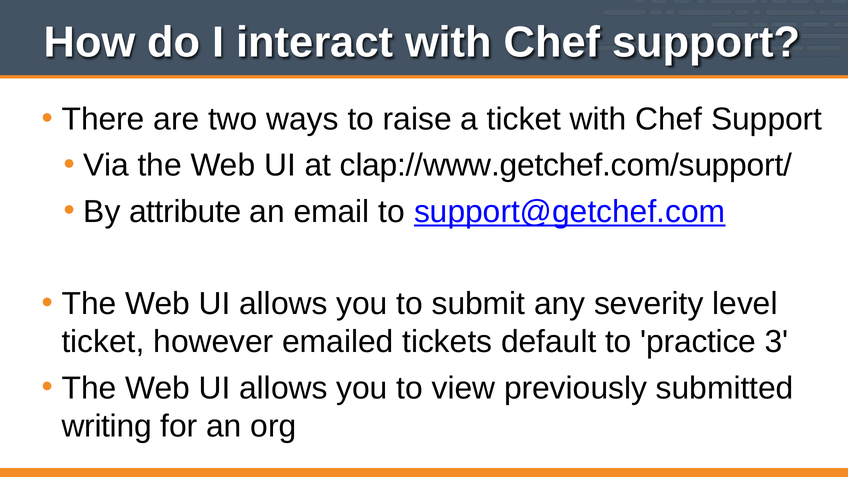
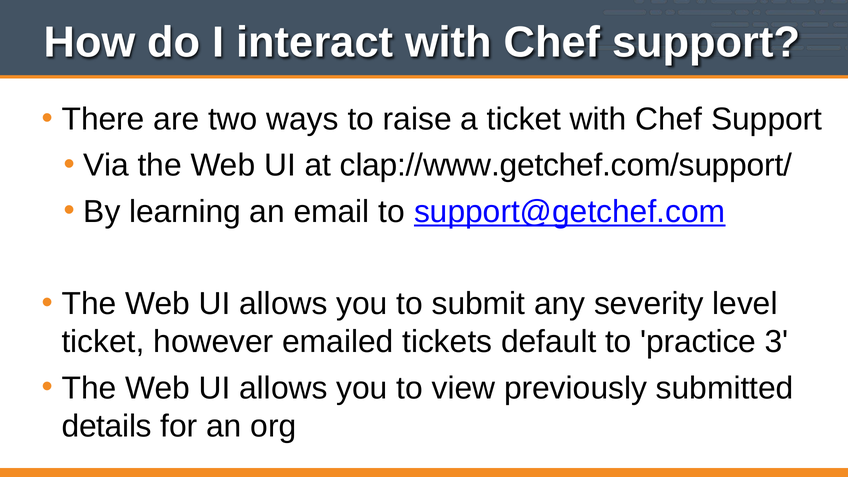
attribute: attribute -> learning
writing: writing -> details
